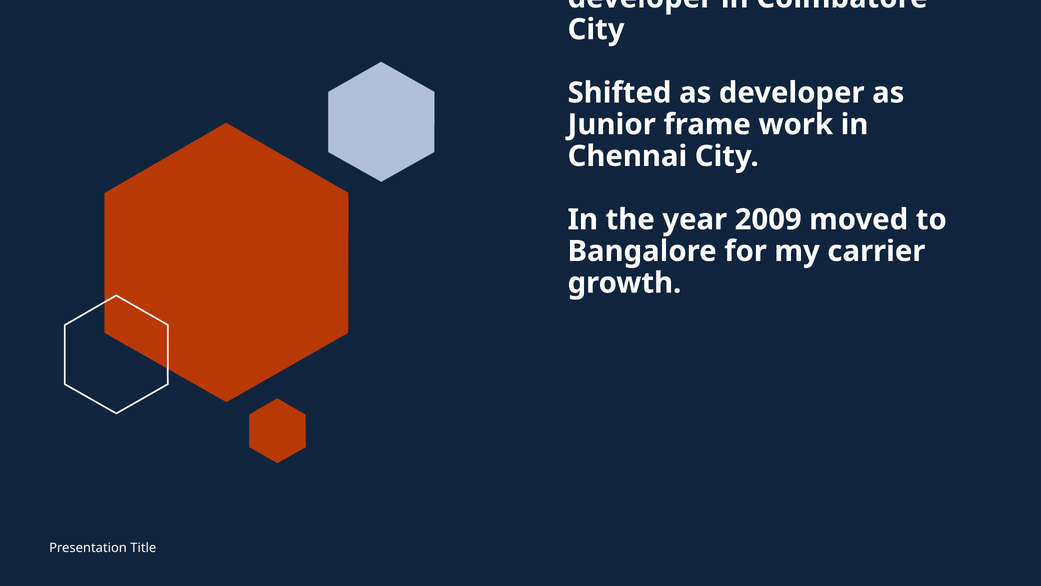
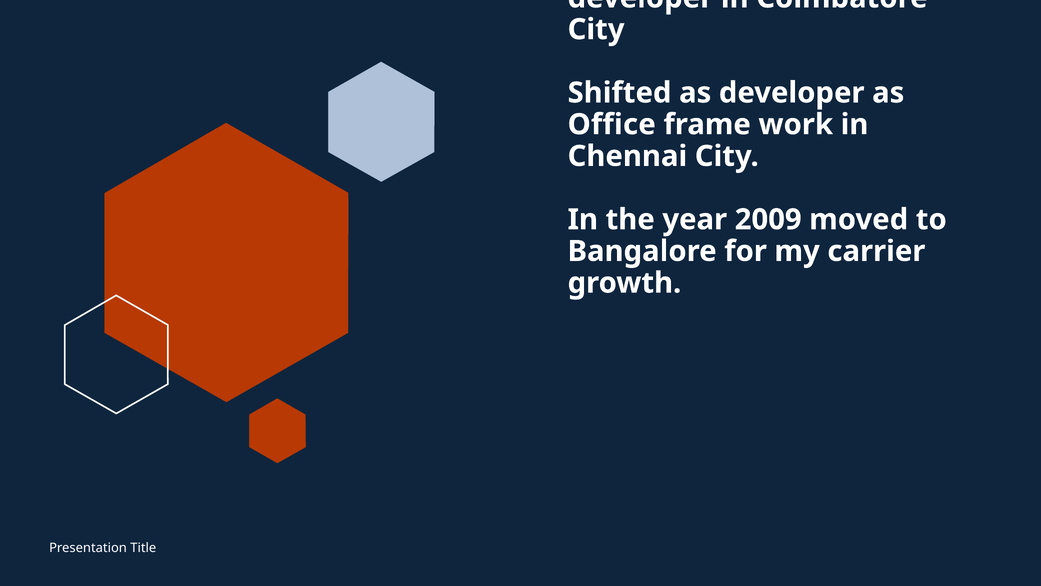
Junior at (612, 124): Junior -> Office
